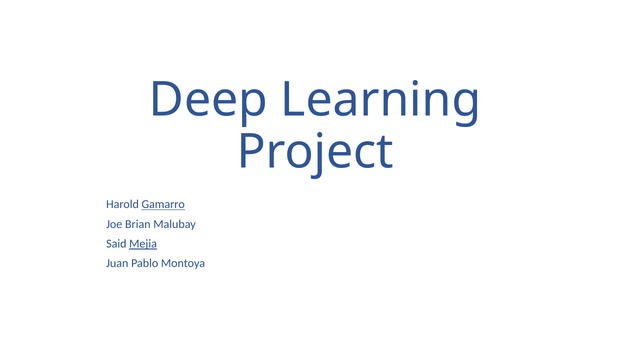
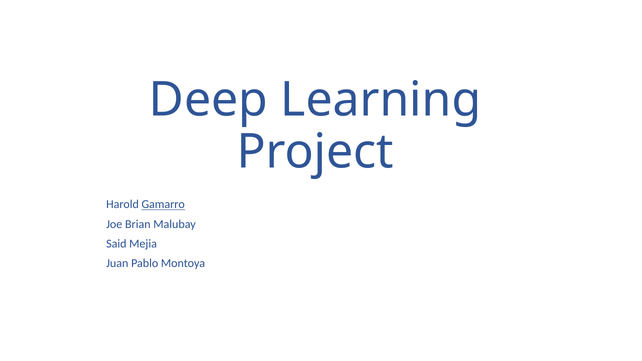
Mejia underline: present -> none
